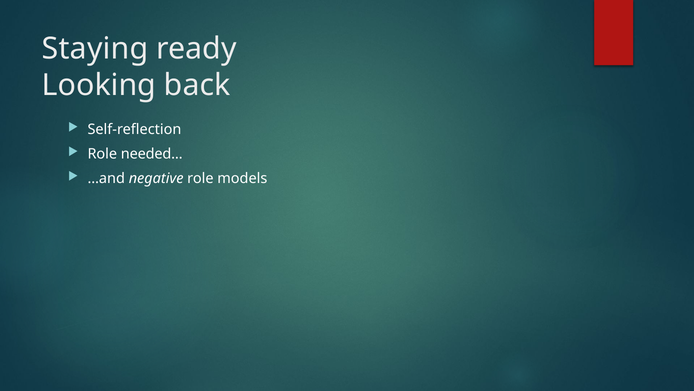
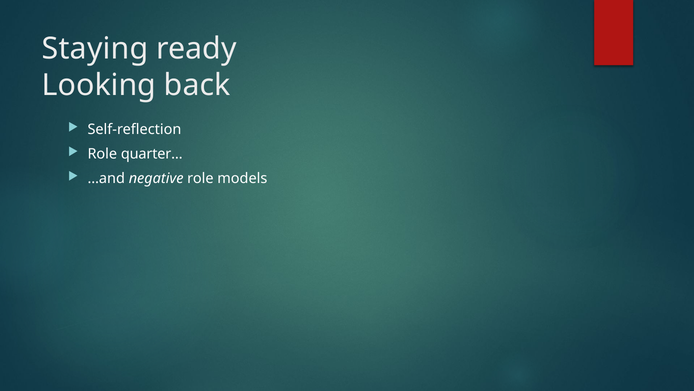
needed…: needed… -> quarter…
